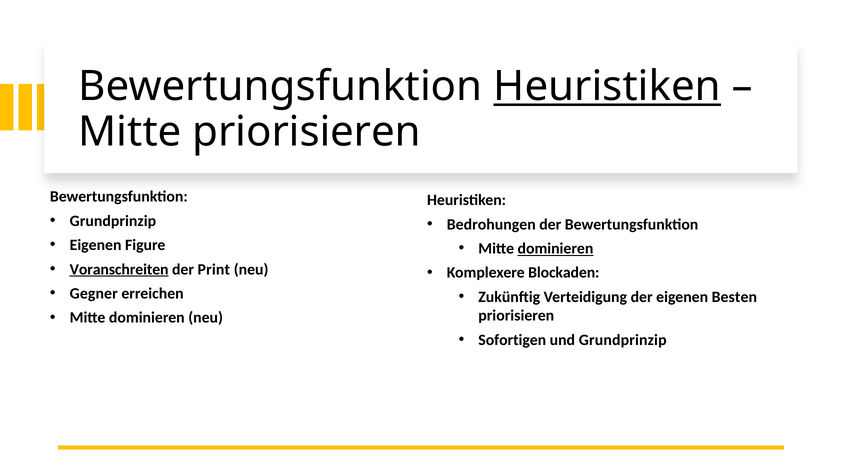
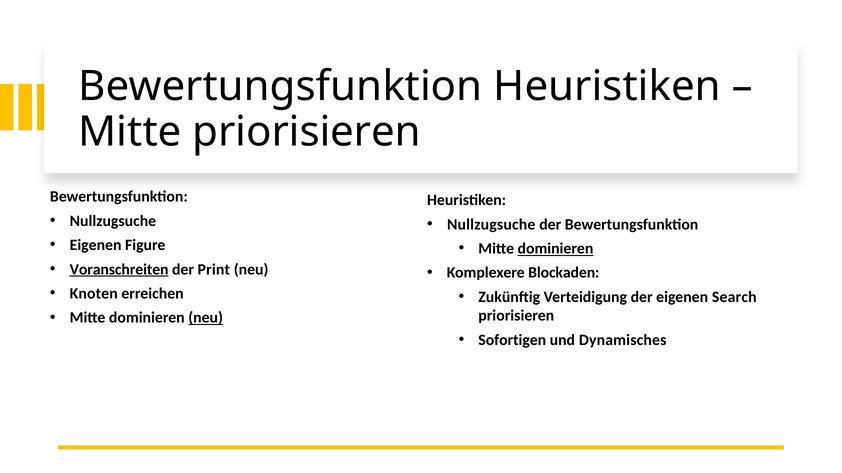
Heuristiken at (607, 87) underline: present -> none
Grundprinzip at (113, 221): Grundprinzip -> Nullzugsuche
Bedrohungen at (491, 225): Bedrohungen -> Nullzugsuche
Gegner: Gegner -> Knoten
Besten: Besten -> Search
neu at (206, 318) underline: none -> present
und Grundprinzip: Grundprinzip -> Dynamisches
